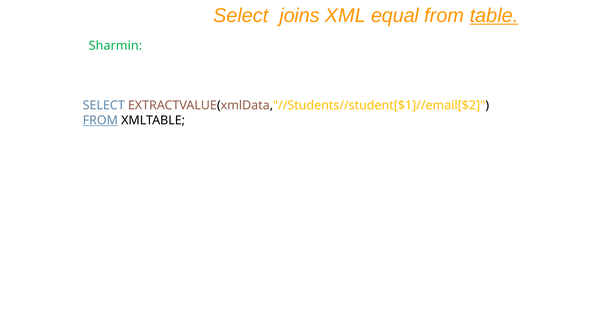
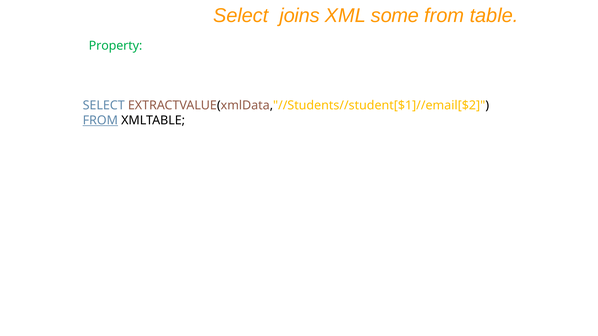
equal: equal -> some
table underline: present -> none
Sharmin: Sharmin -> Property
